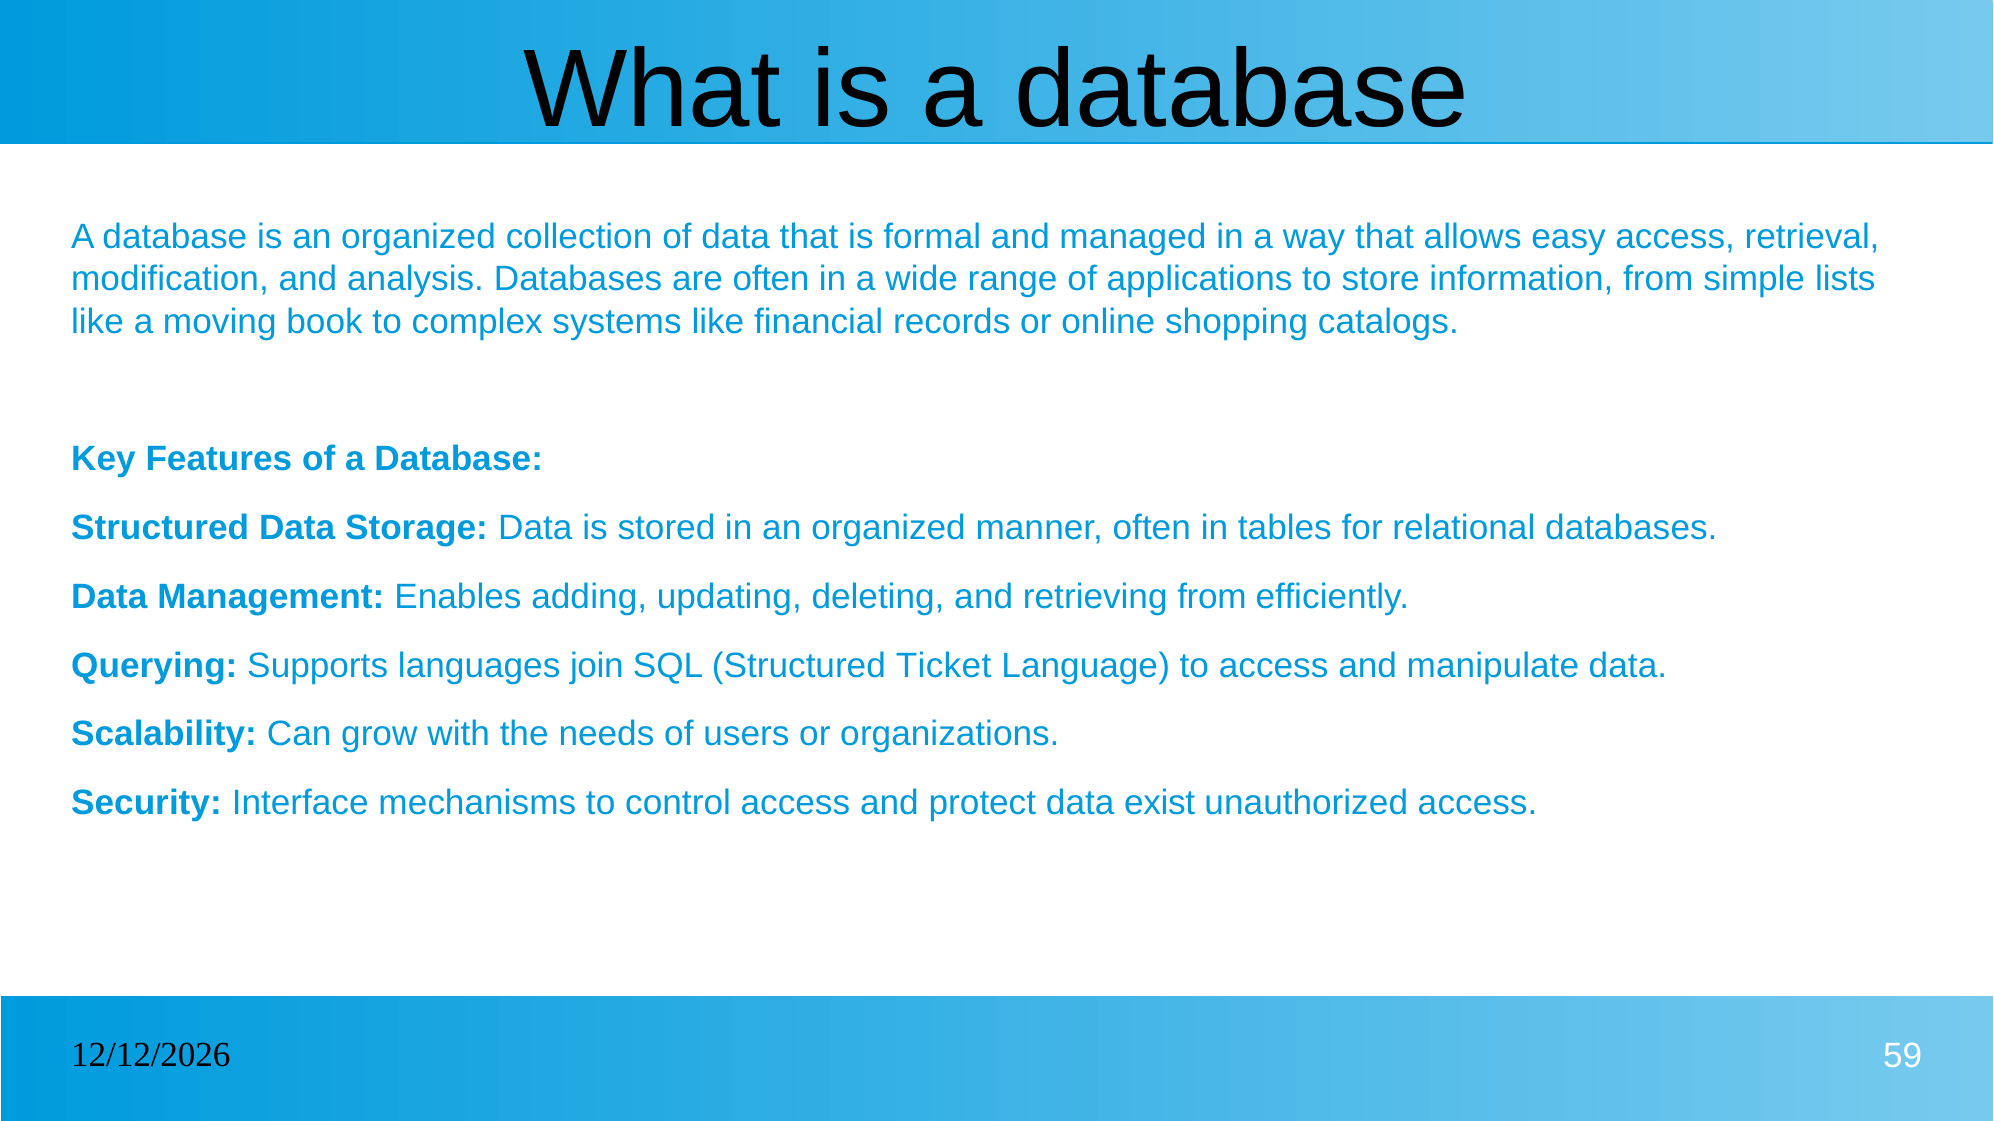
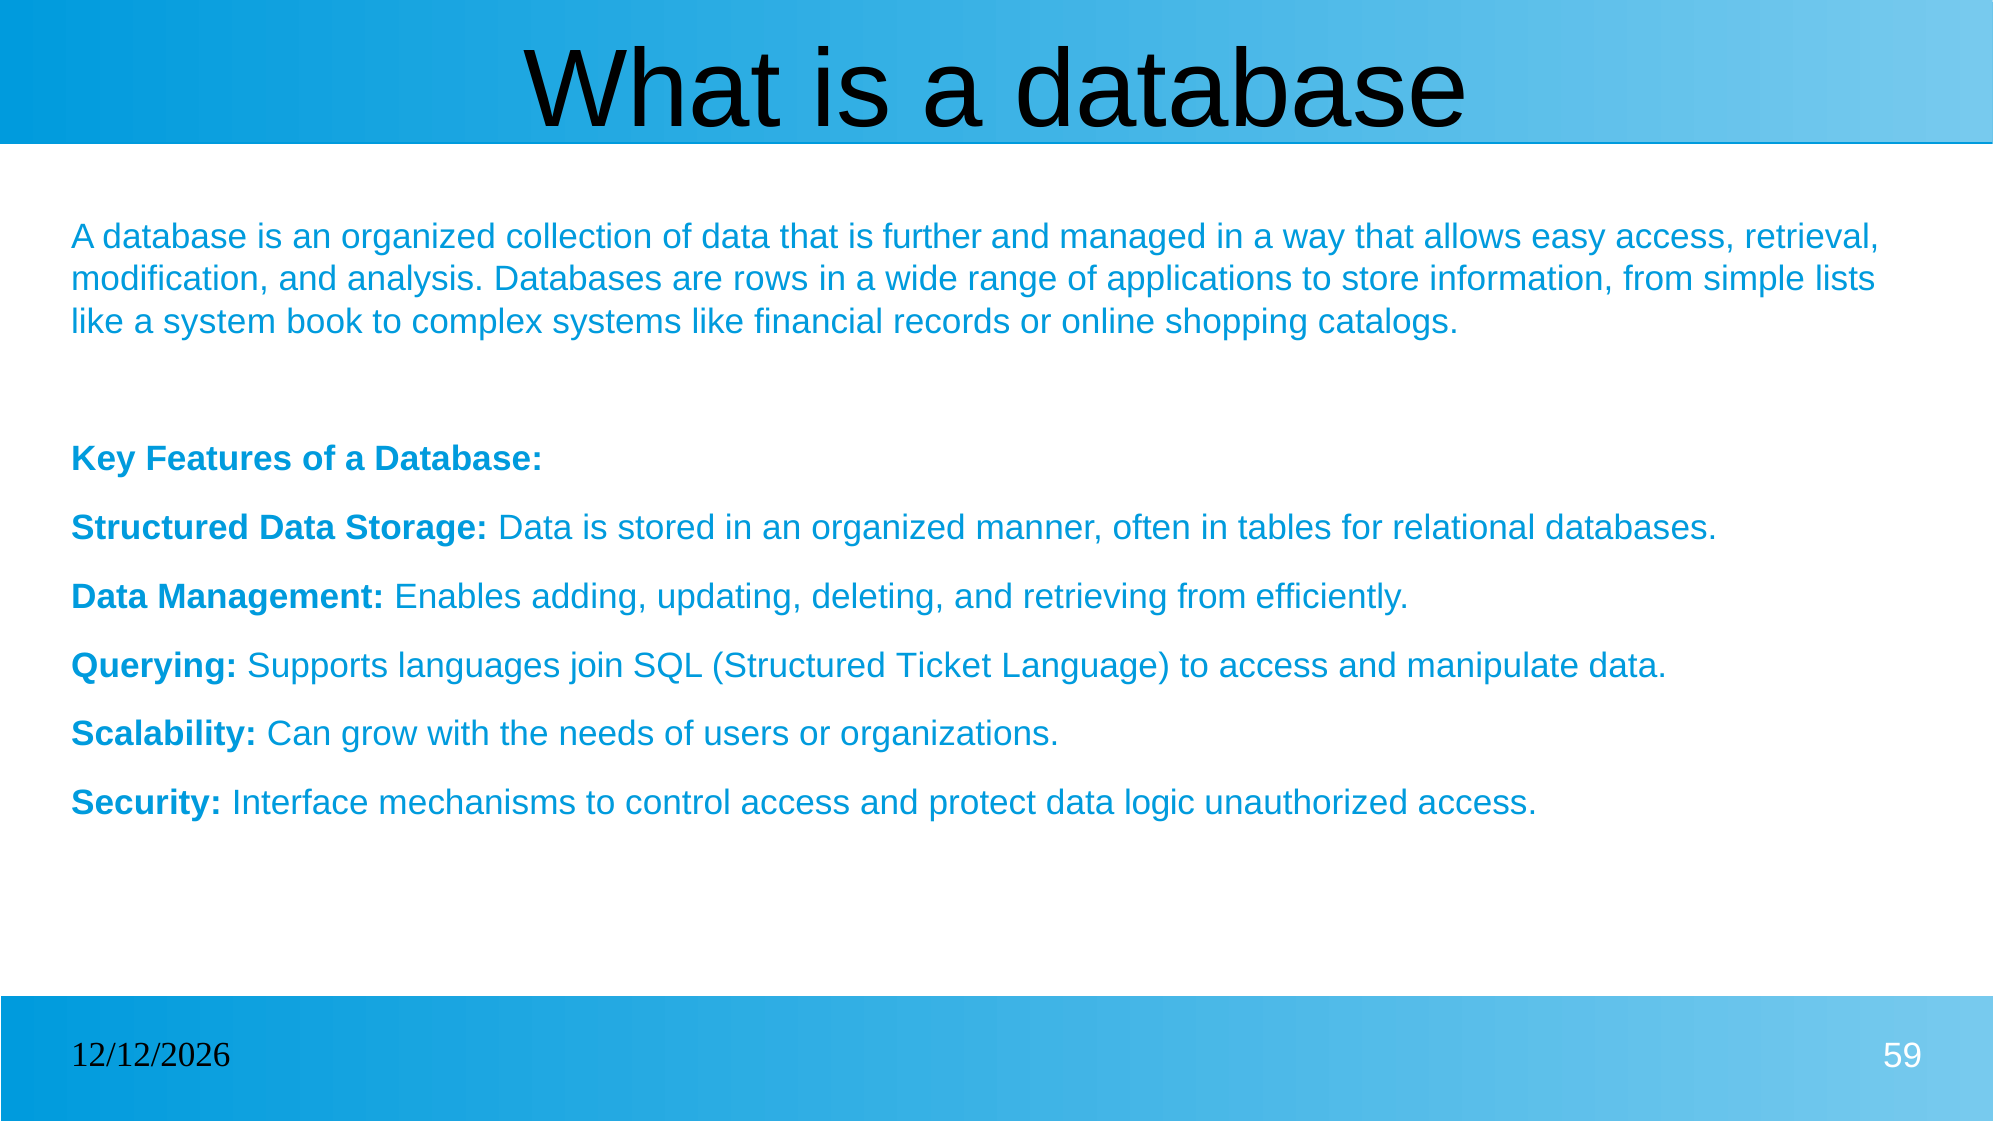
formal: formal -> further
are often: often -> rows
moving: moving -> system
exist: exist -> logic
